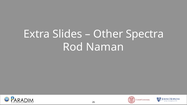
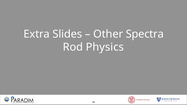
Naman: Naman -> Physics
